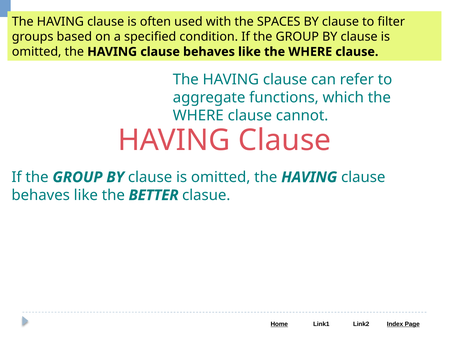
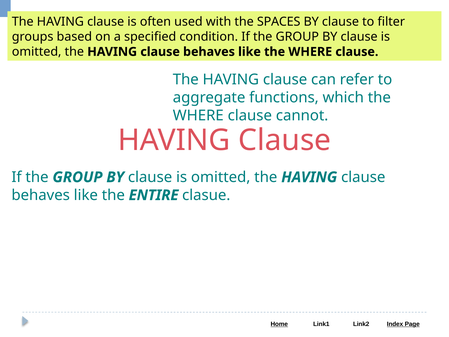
BETTER: BETTER -> ENTIRE
